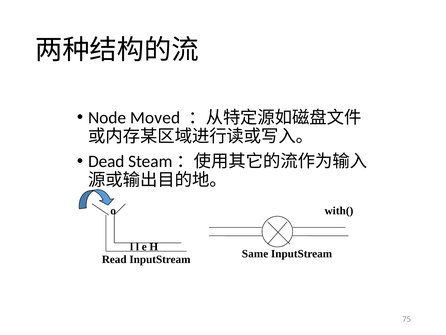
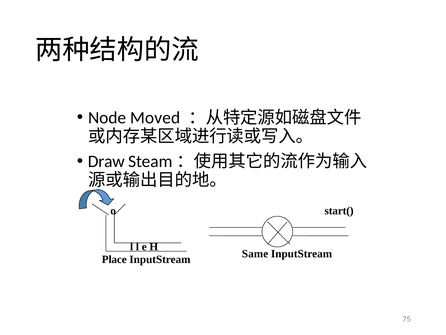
Dead: Dead -> Draw
with(: with( -> start(
Read: Read -> Place
